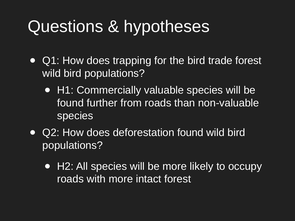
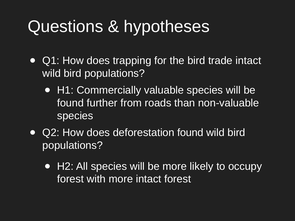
trade forest: forest -> intact
roads at (70, 179): roads -> forest
